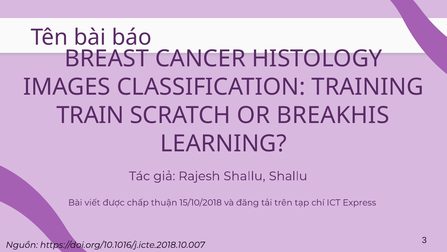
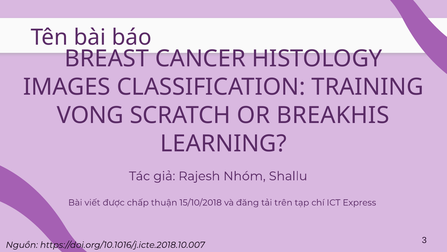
TRAIN: TRAIN -> VONG
Rajesh Shallu: Shallu -> Nhóm
